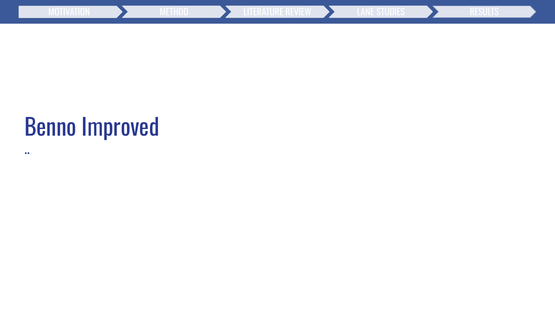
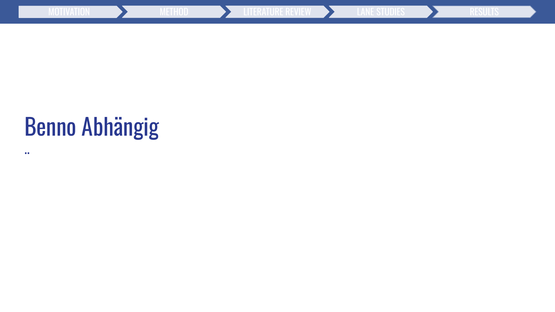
Improved: Improved -> Abhängig
